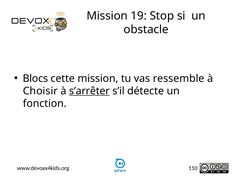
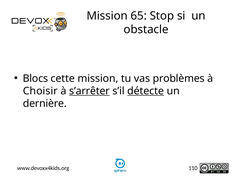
19: 19 -> 65
ressemble: ressemble -> problèmes
détecte underline: none -> present
fonction: fonction -> dernière
